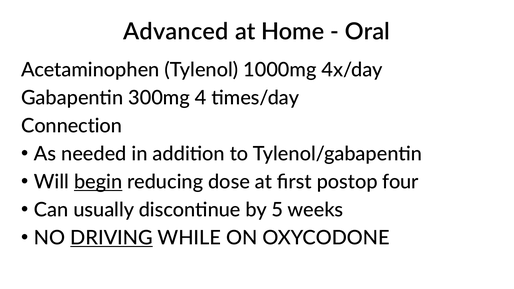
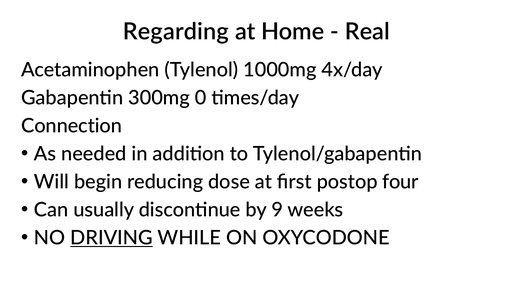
Advanced: Advanced -> Regarding
Oral: Oral -> Real
4: 4 -> 0
begin underline: present -> none
5: 5 -> 9
